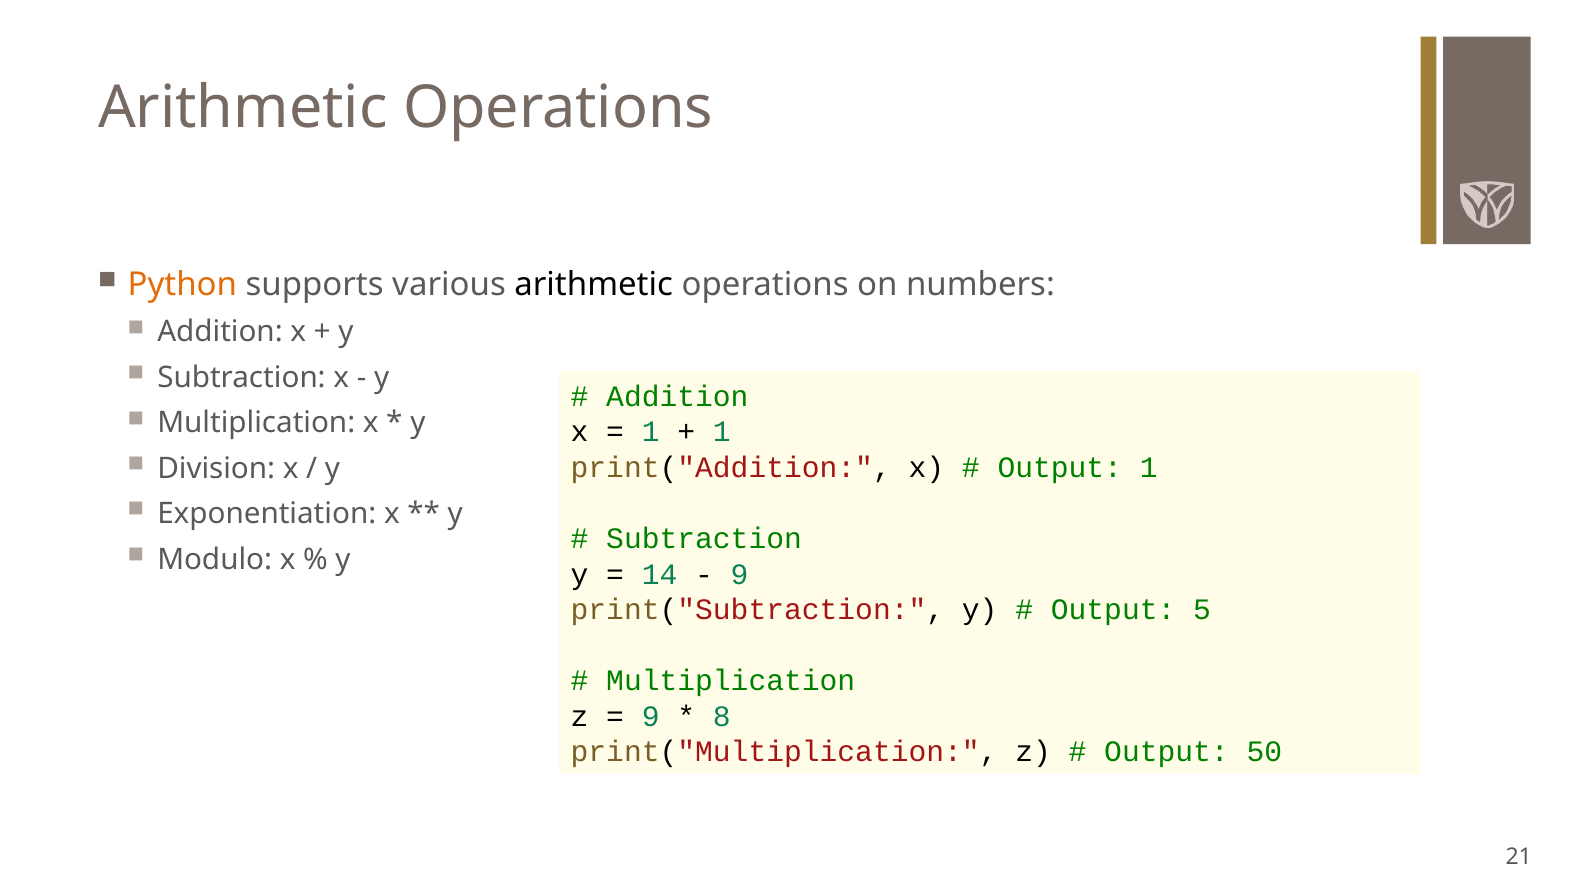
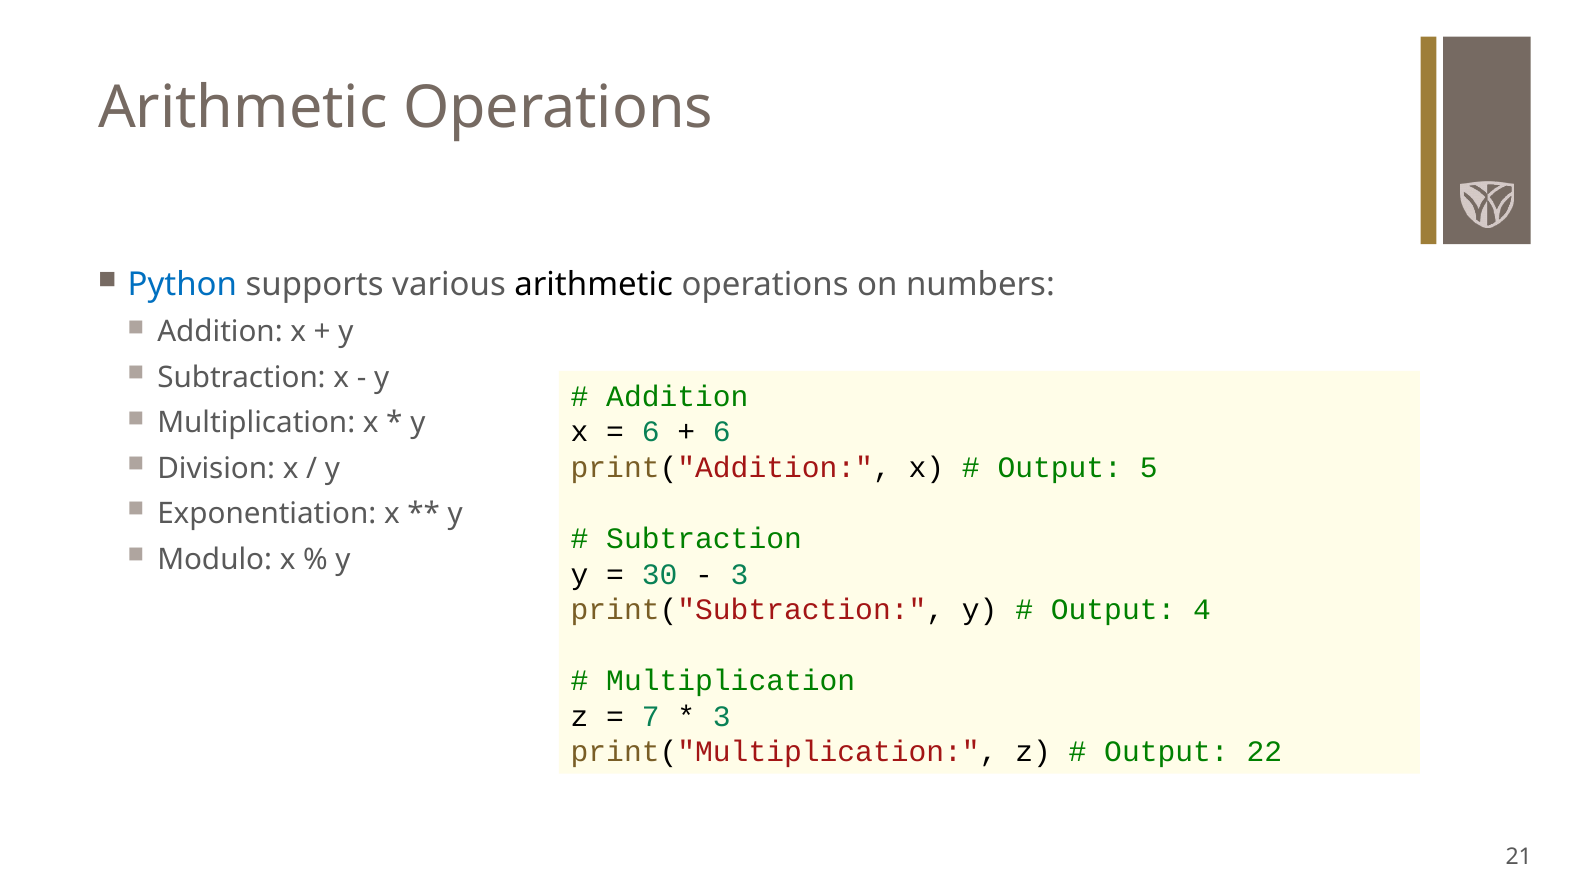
Python colour: orange -> blue
1 at (651, 432): 1 -> 6
1 at (722, 432): 1 -> 6
Output 1: 1 -> 5
14: 14 -> 30
9 at (740, 574): 9 -> 3
5: 5 -> 4
9 at (651, 717): 9 -> 7
8 at (722, 717): 8 -> 3
50: 50 -> 22
